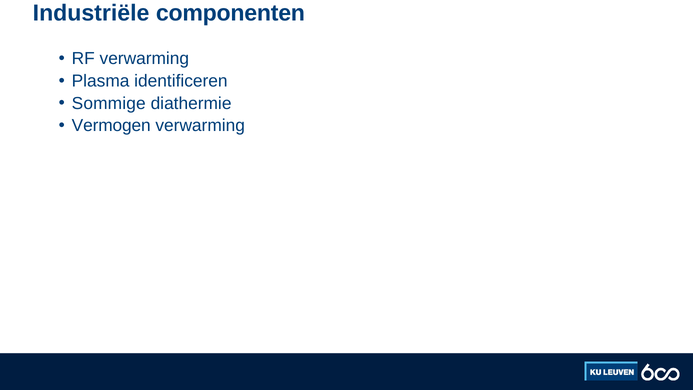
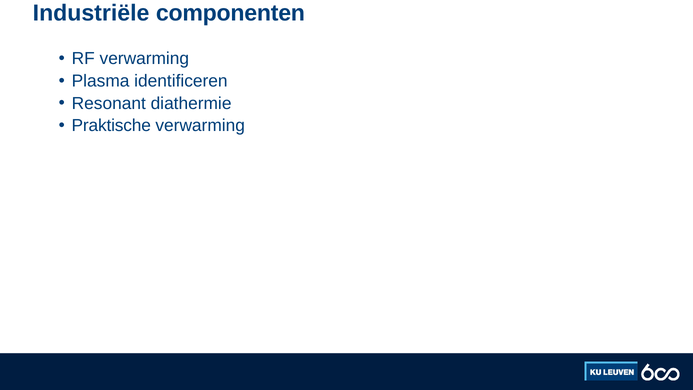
Sommige: Sommige -> Resonant
Vermogen: Vermogen -> Praktische
